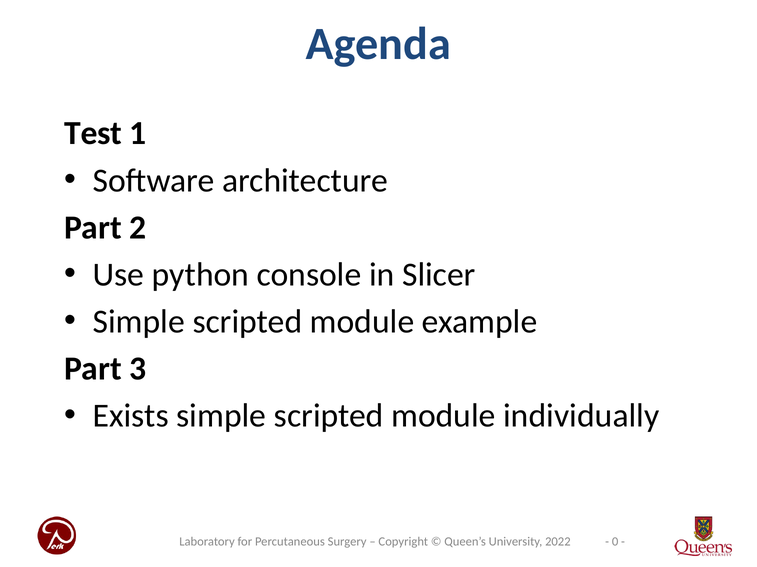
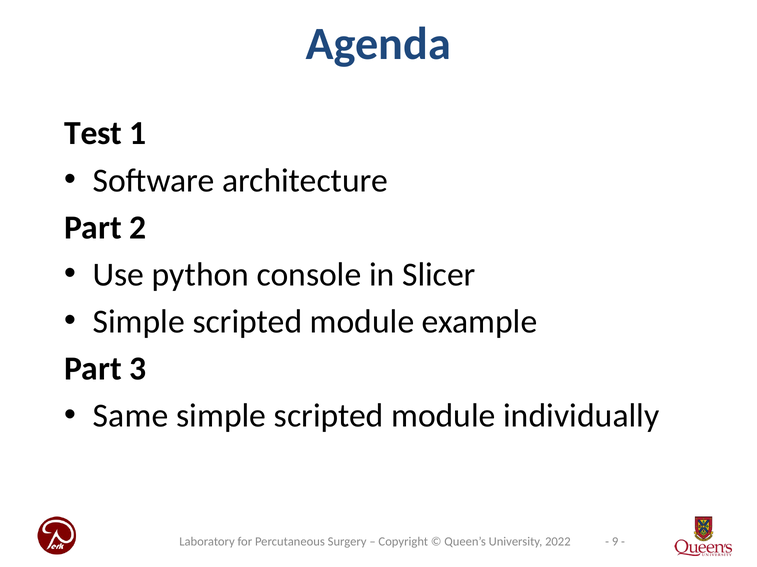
Exists: Exists -> Same
0: 0 -> 9
